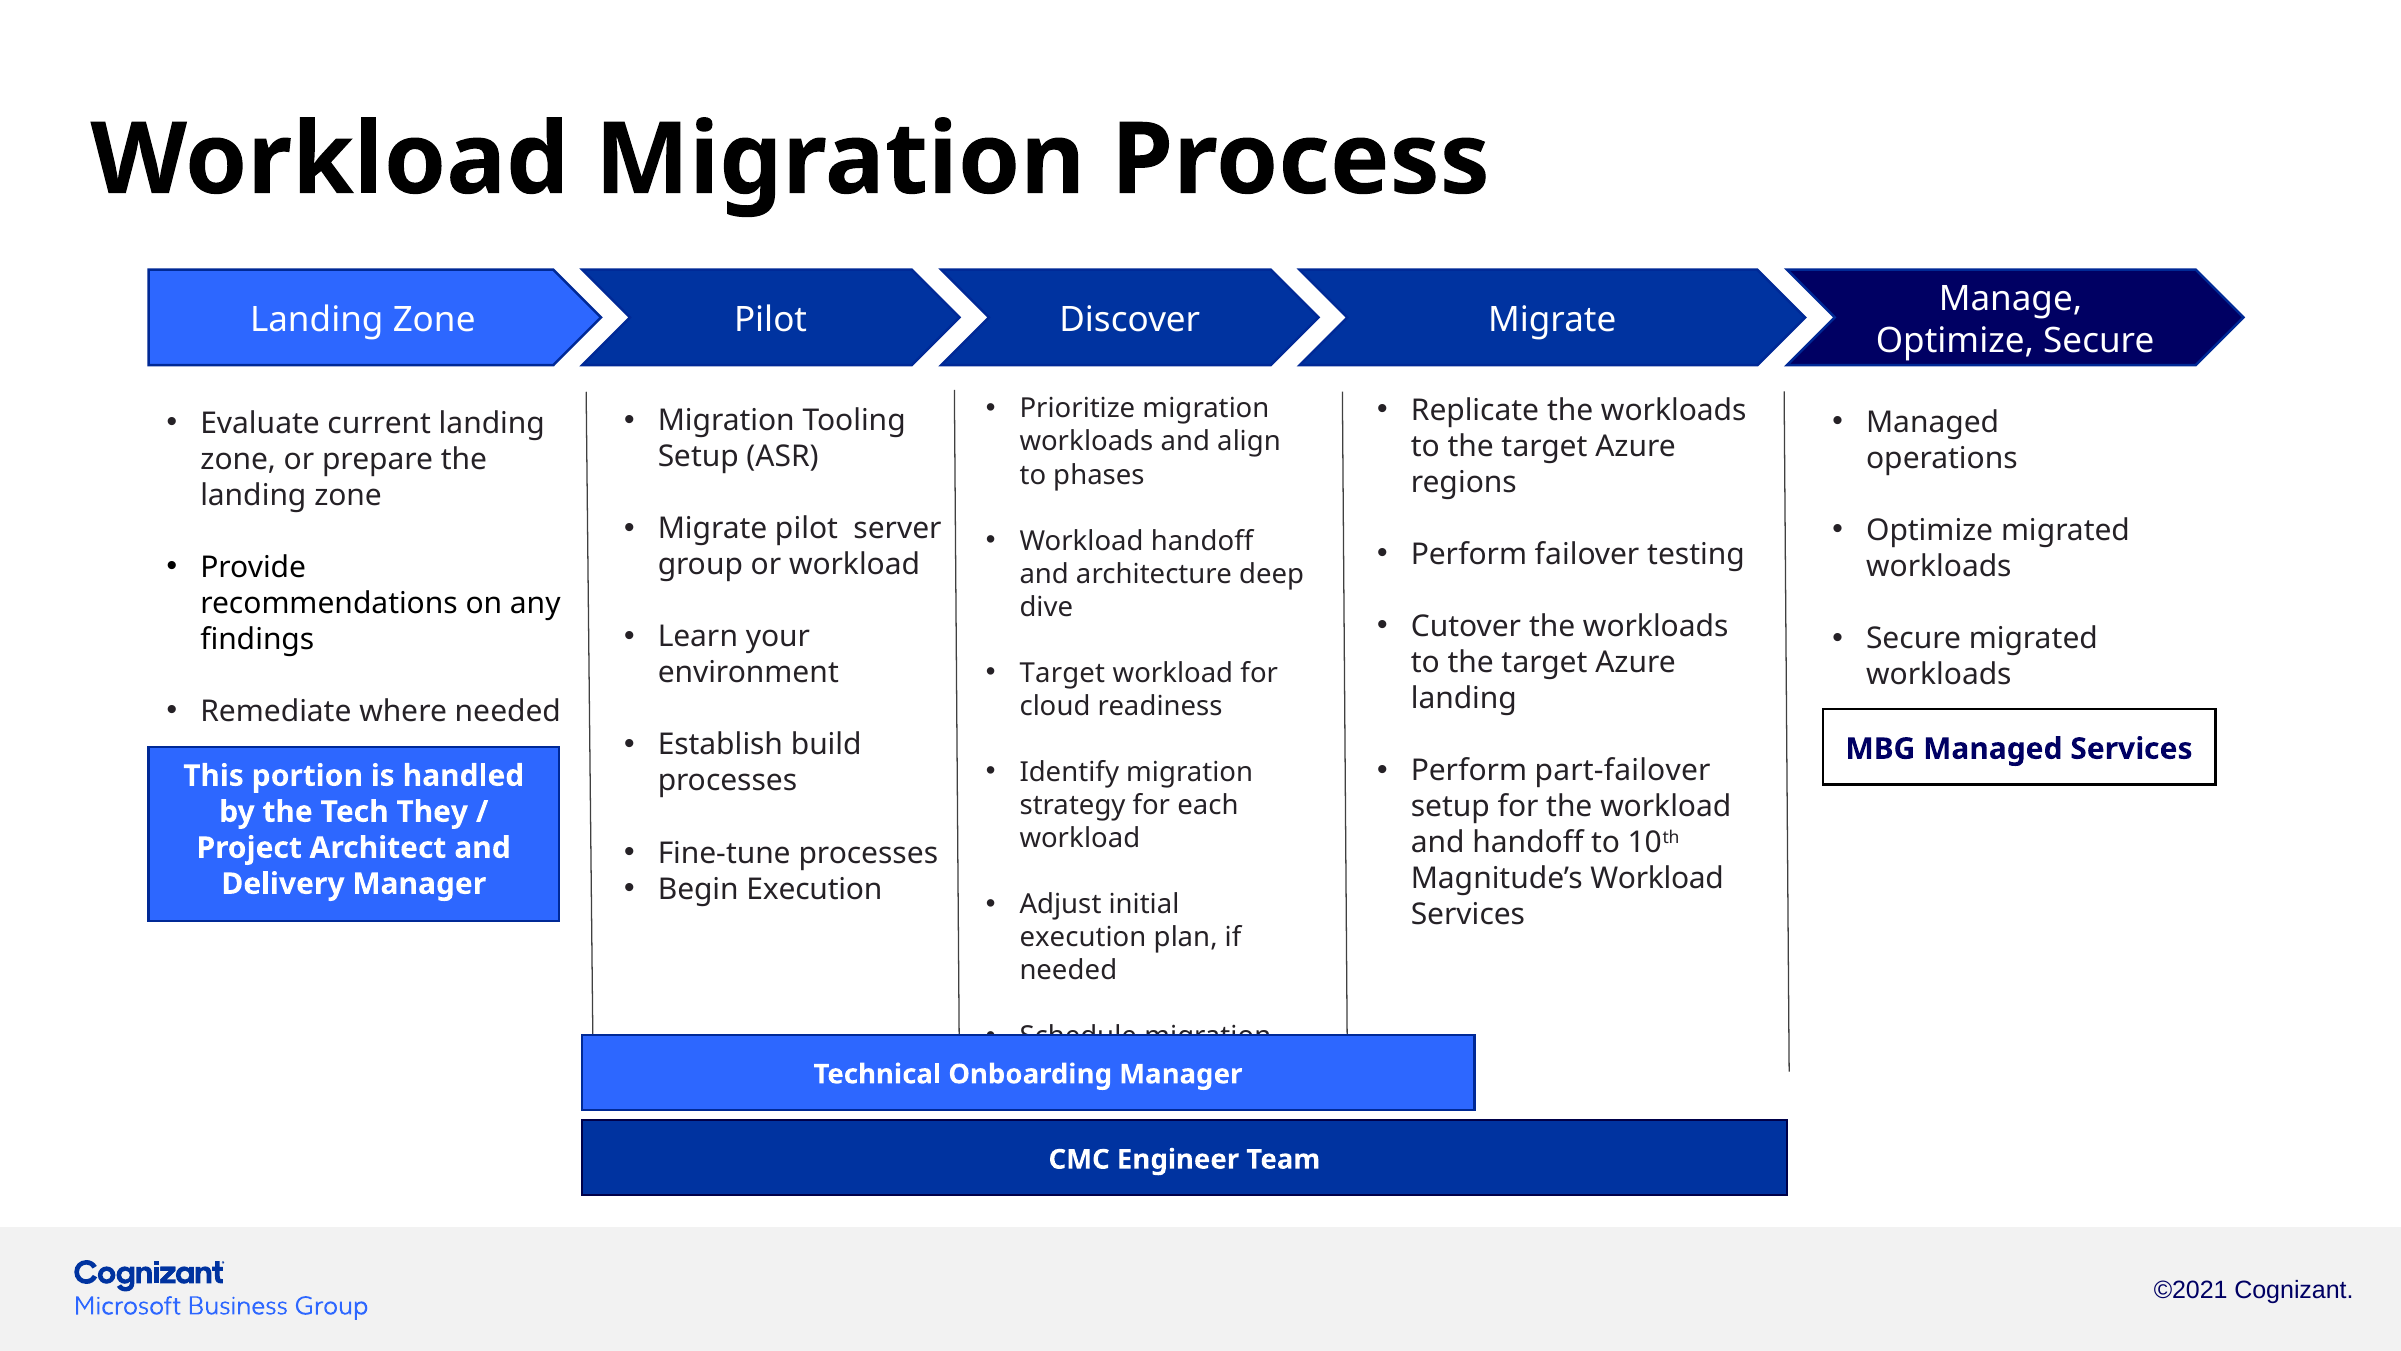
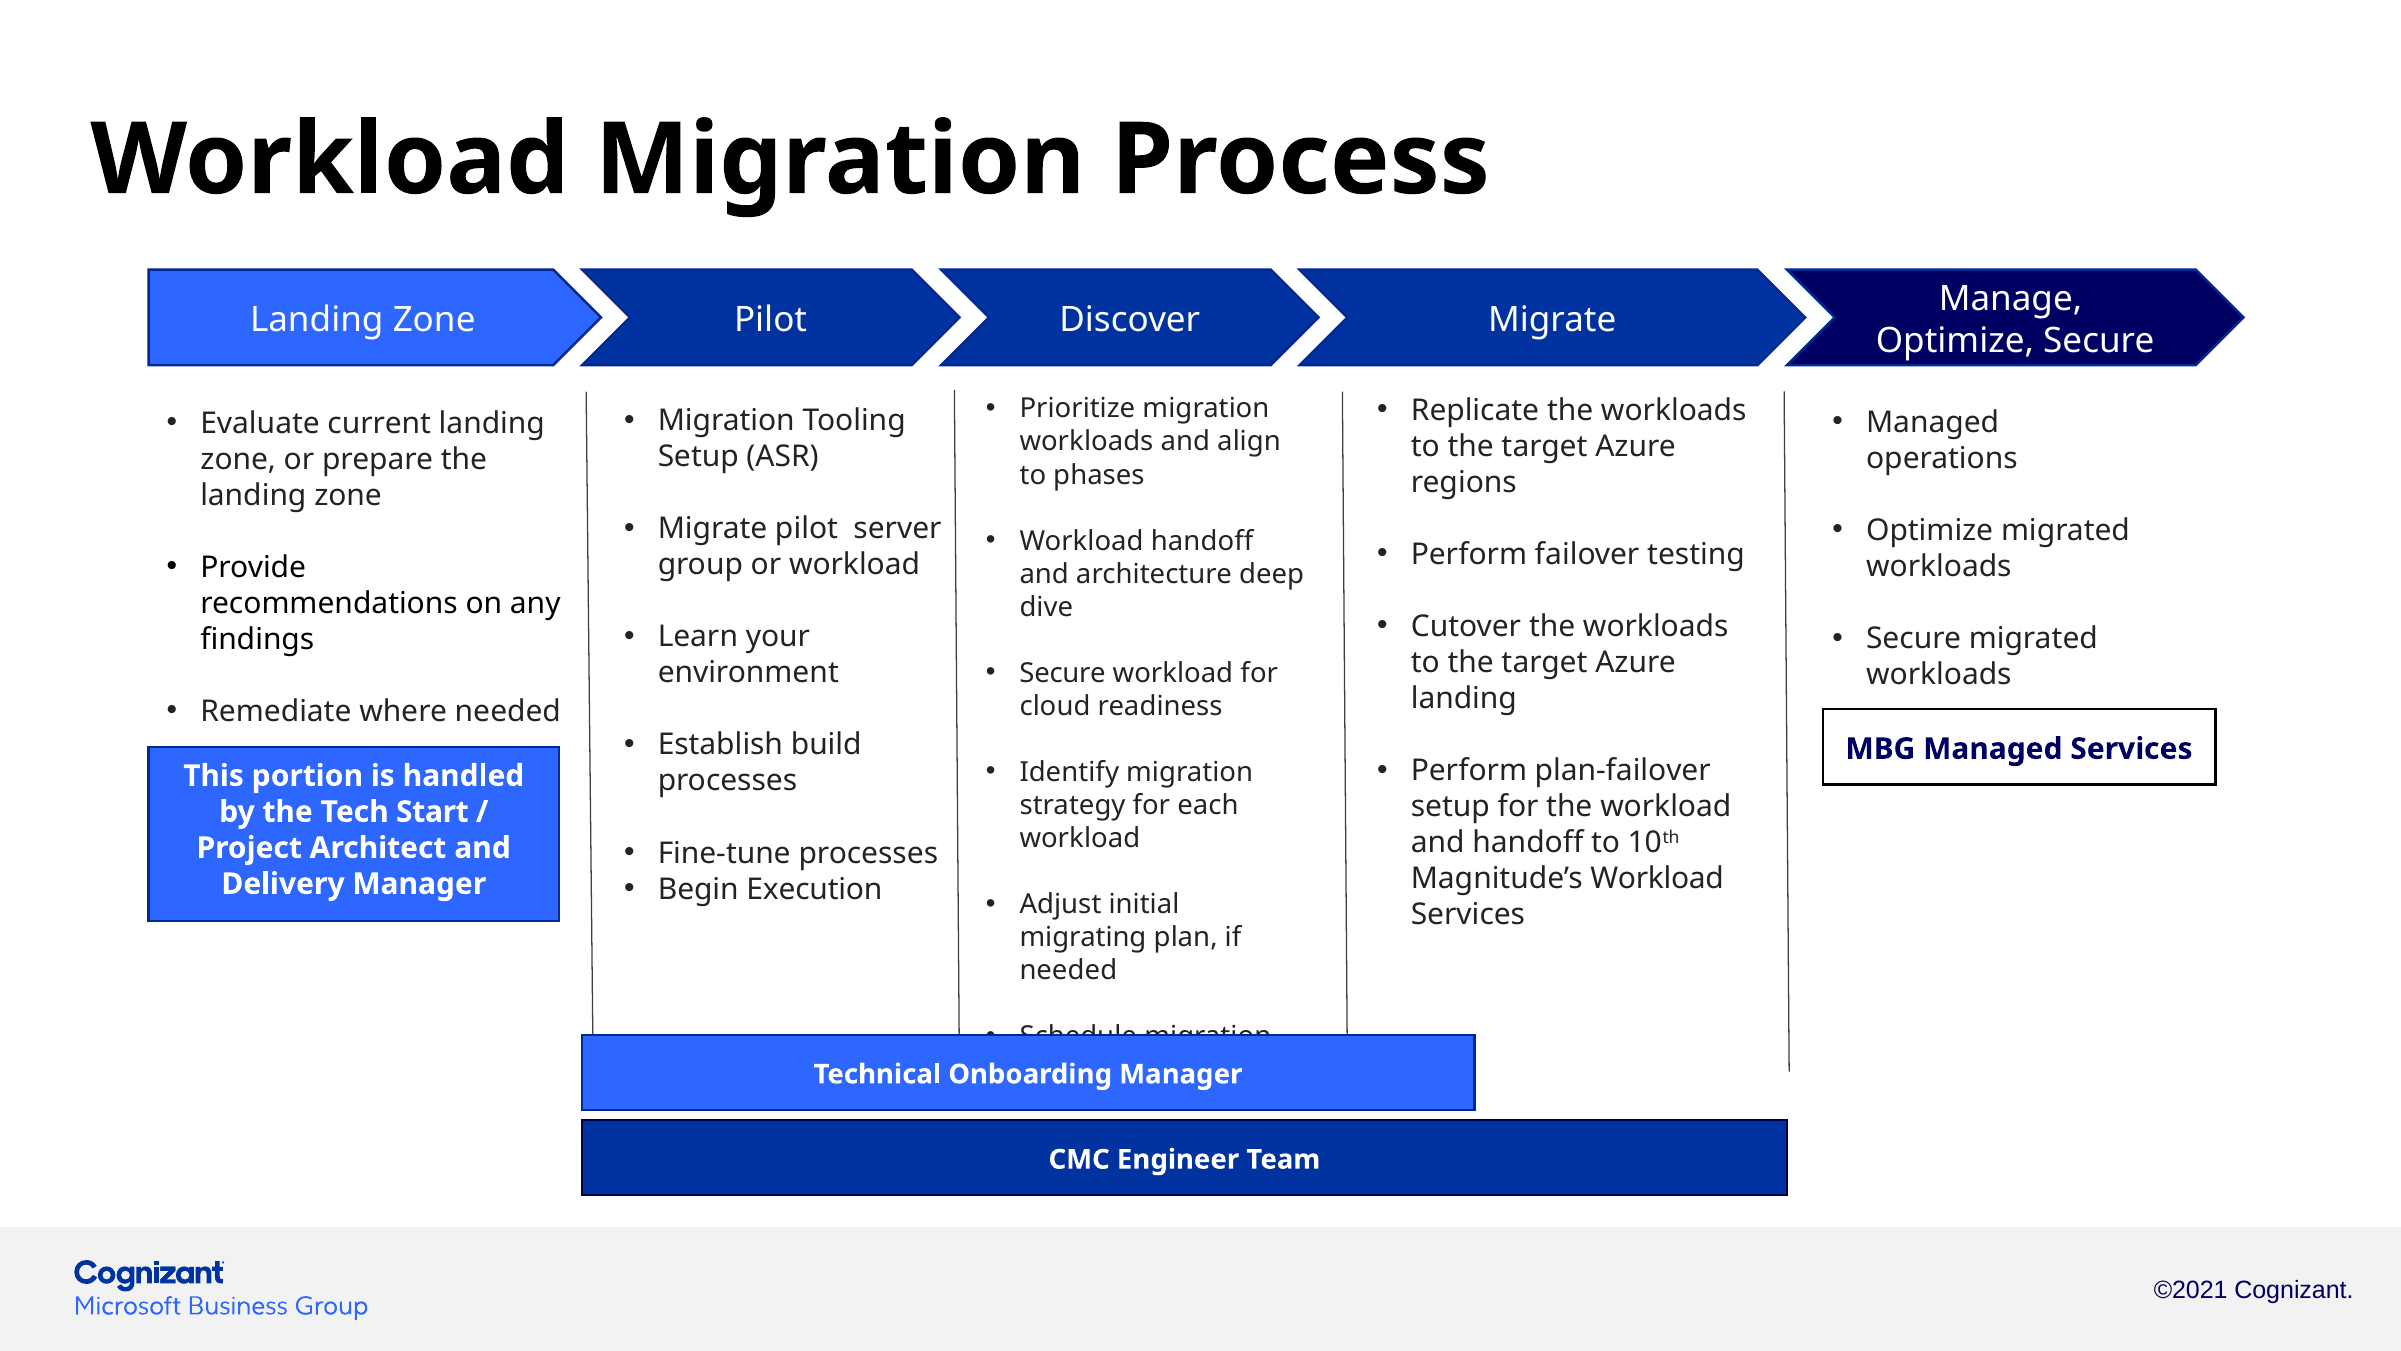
Target at (1062, 673): Target -> Secure
part-failover: part-failover -> plan-failover
They: They -> Start
execution at (1083, 937): execution -> migrating
